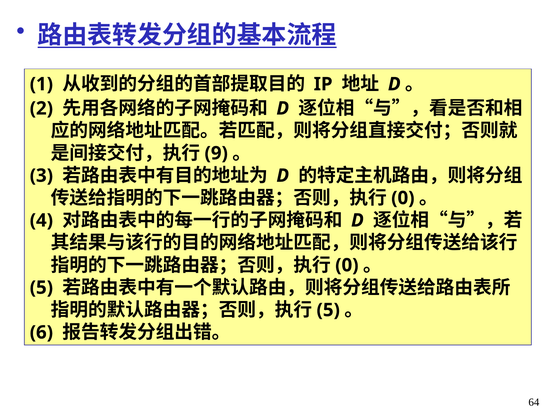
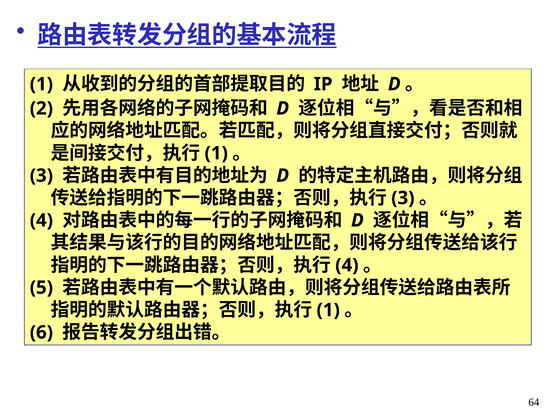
9 at (216, 153): 9 -> 1
0 at (403, 198): 0 -> 3
0 at (347, 265): 0 -> 4
5 at (328, 310): 5 -> 1
